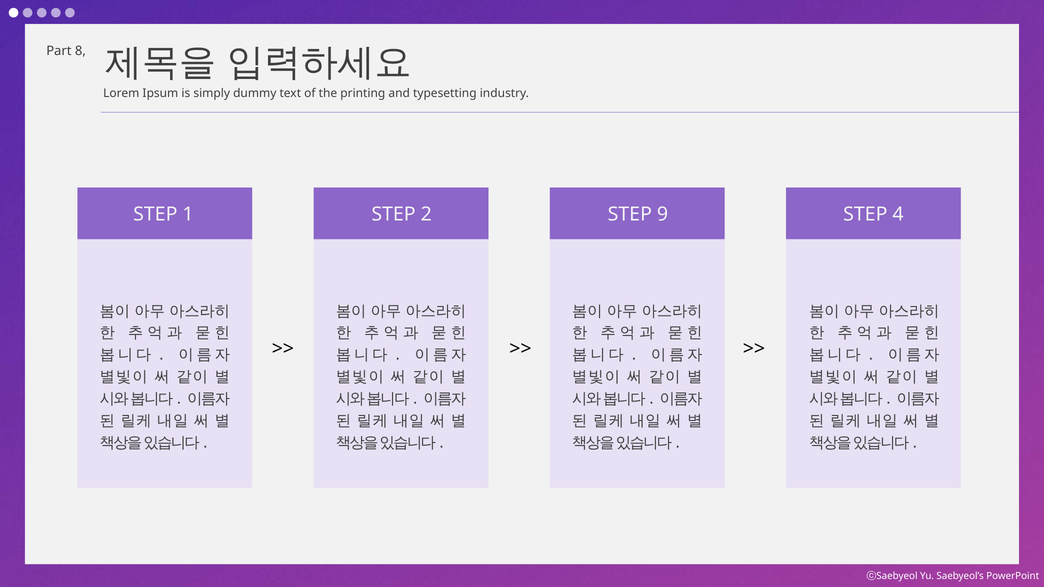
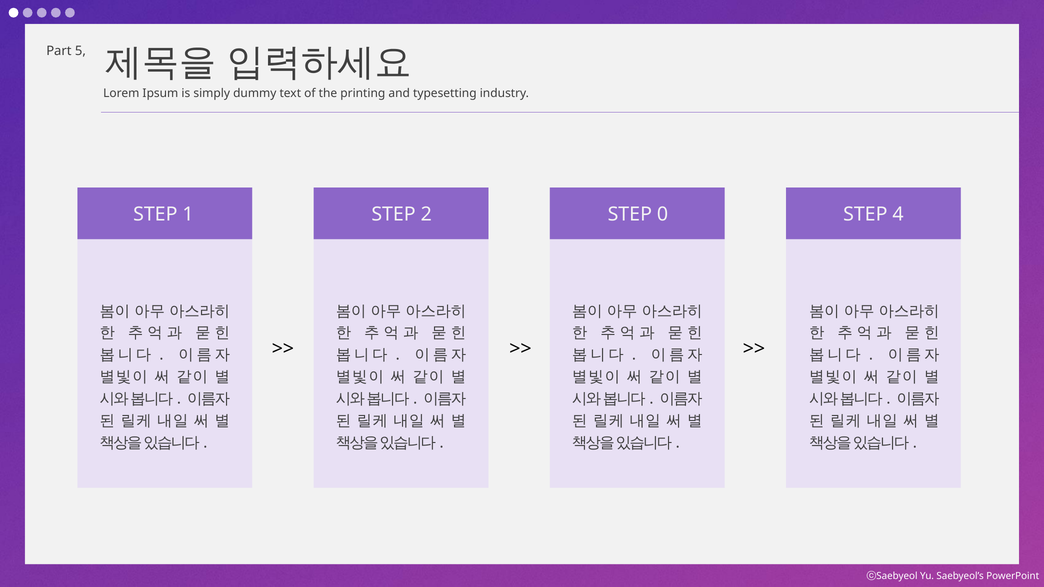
8: 8 -> 5
9: 9 -> 0
